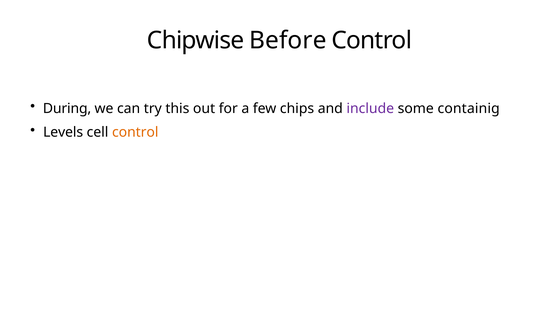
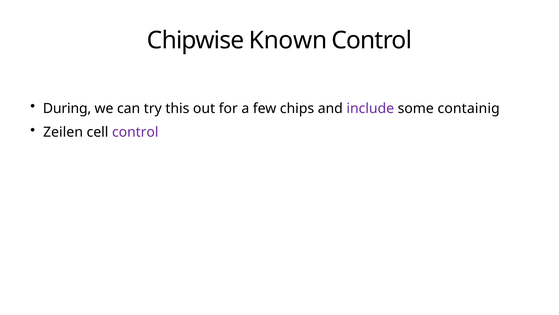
Before: Before -> Known
Levels: Levels -> Zeilen
control at (135, 132) colour: orange -> purple
